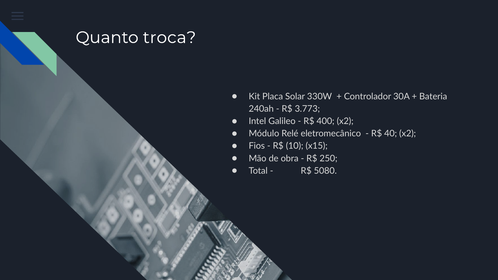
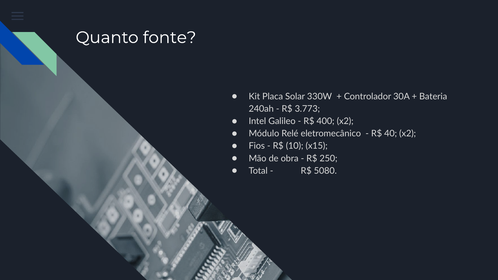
troca: troca -> fonte
